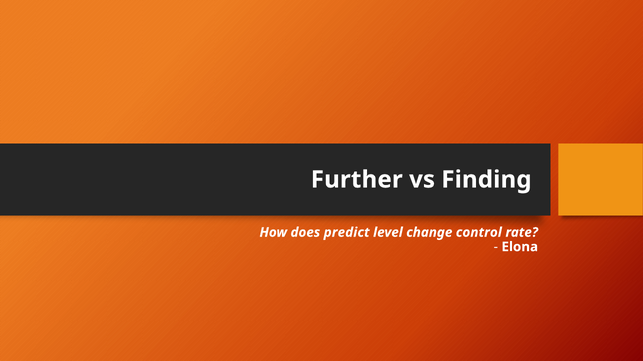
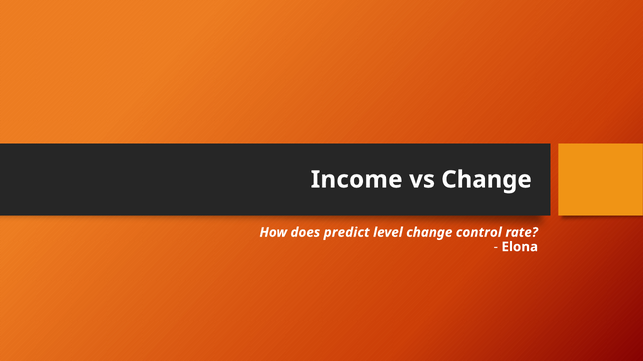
Further: Further -> Income
vs Finding: Finding -> Change
